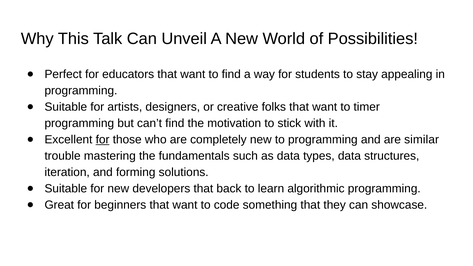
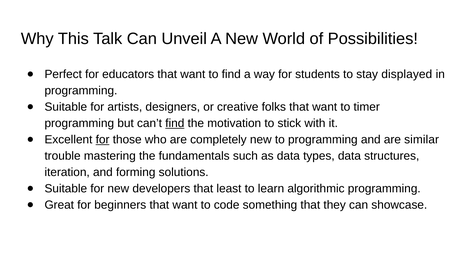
appealing: appealing -> displayed
find at (175, 123) underline: none -> present
back: back -> least
